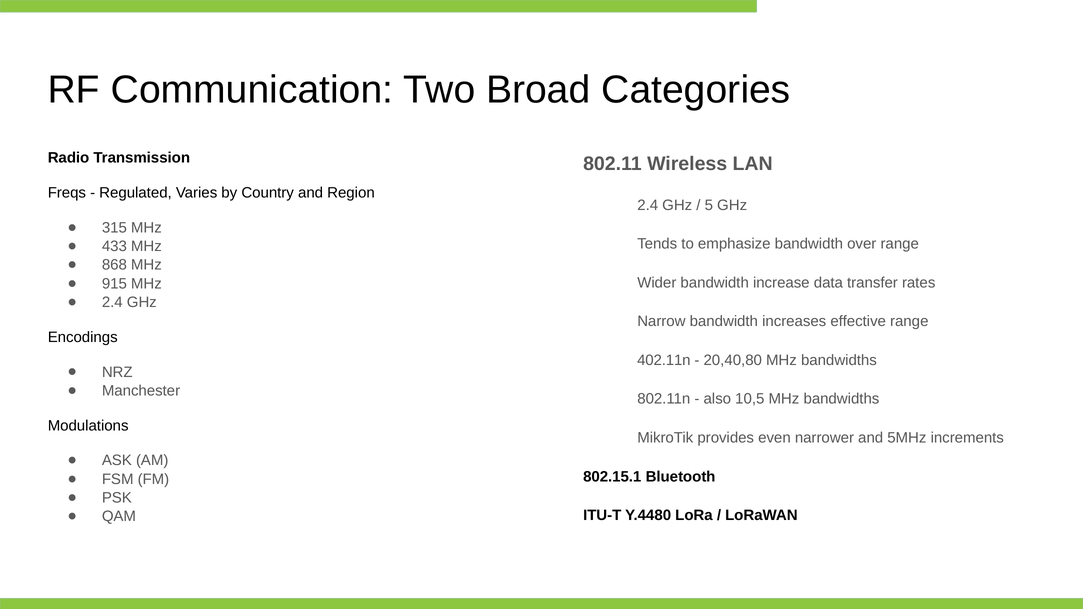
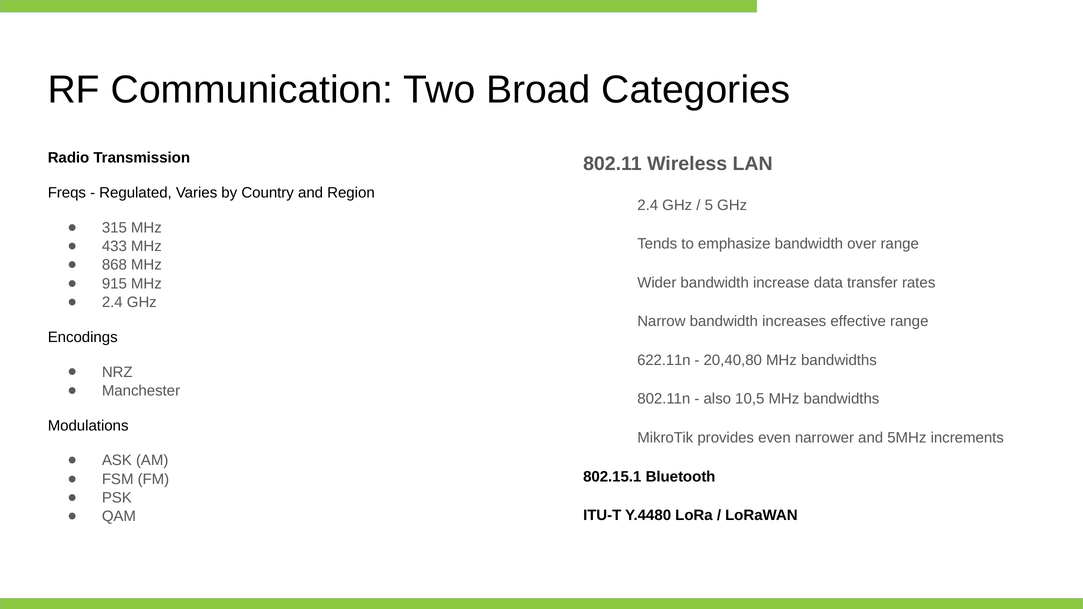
402.11n: 402.11n -> 622.11n
